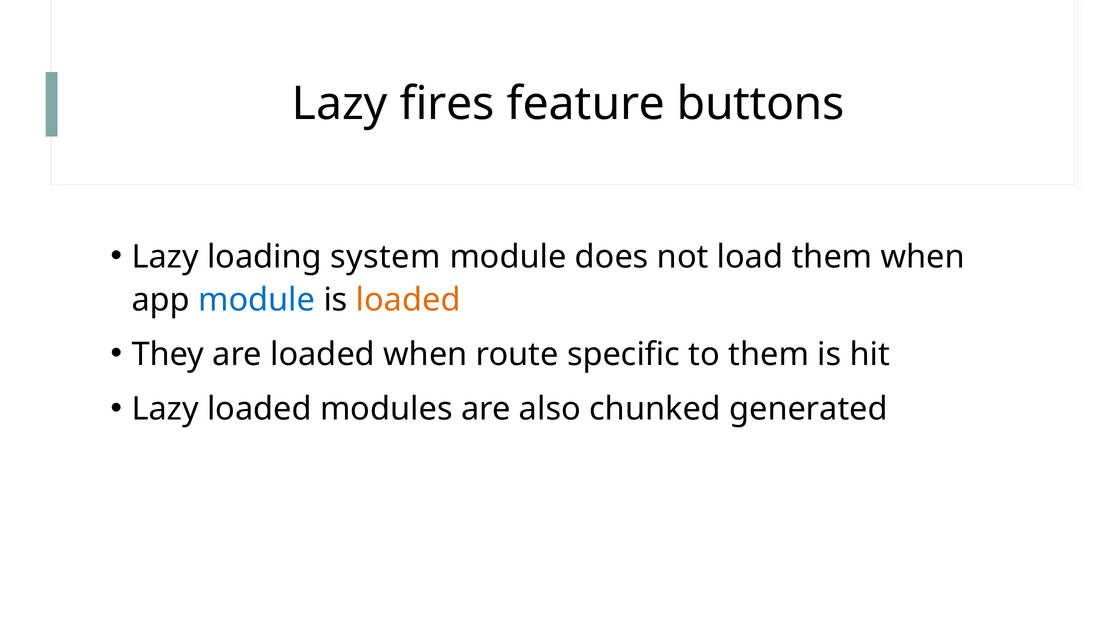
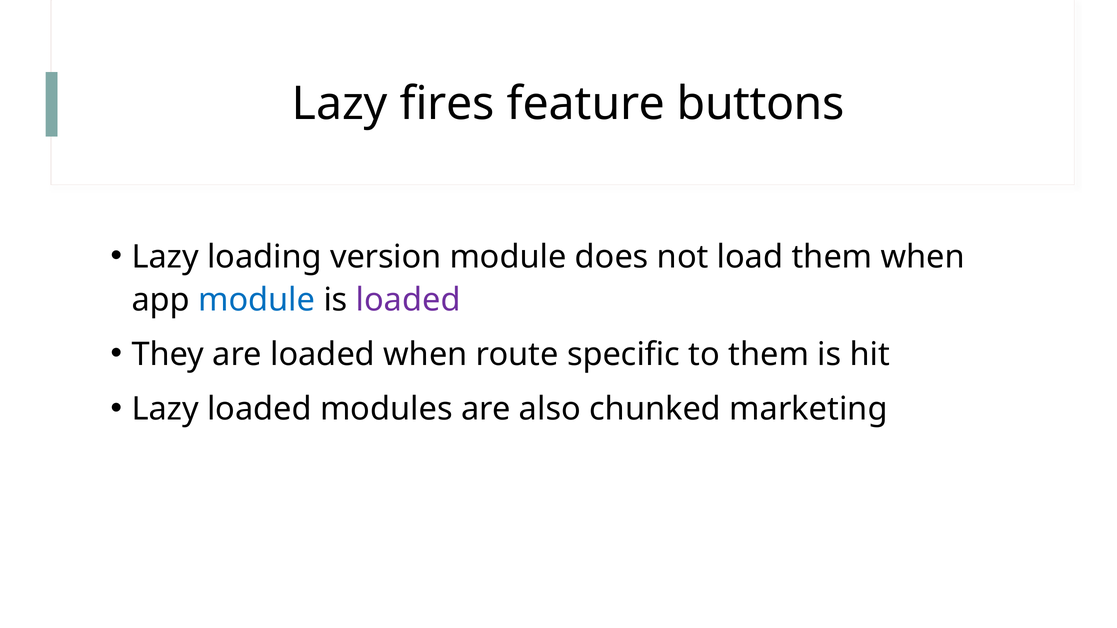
system: system -> version
loaded at (408, 300) colour: orange -> purple
generated: generated -> marketing
